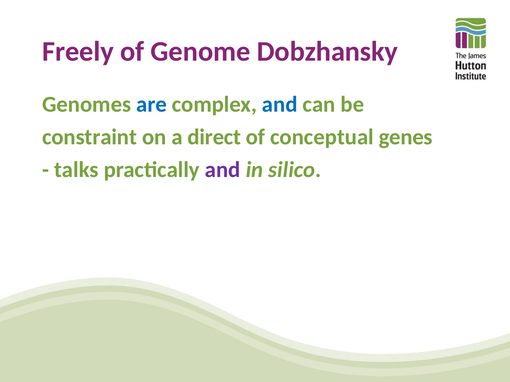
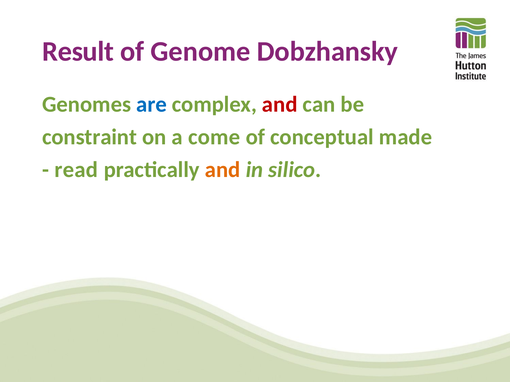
Freely: Freely -> Result
and at (280, 105) colour: blue -> red
direct: direct -> come
genes: genes -> made
talks: talks -> read
and at (223, 170) colour: purple -> orange
